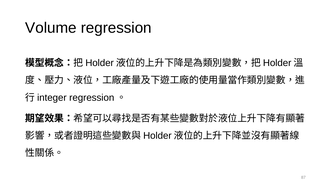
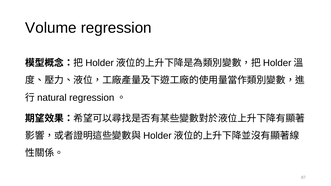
integer: integer -> natural
